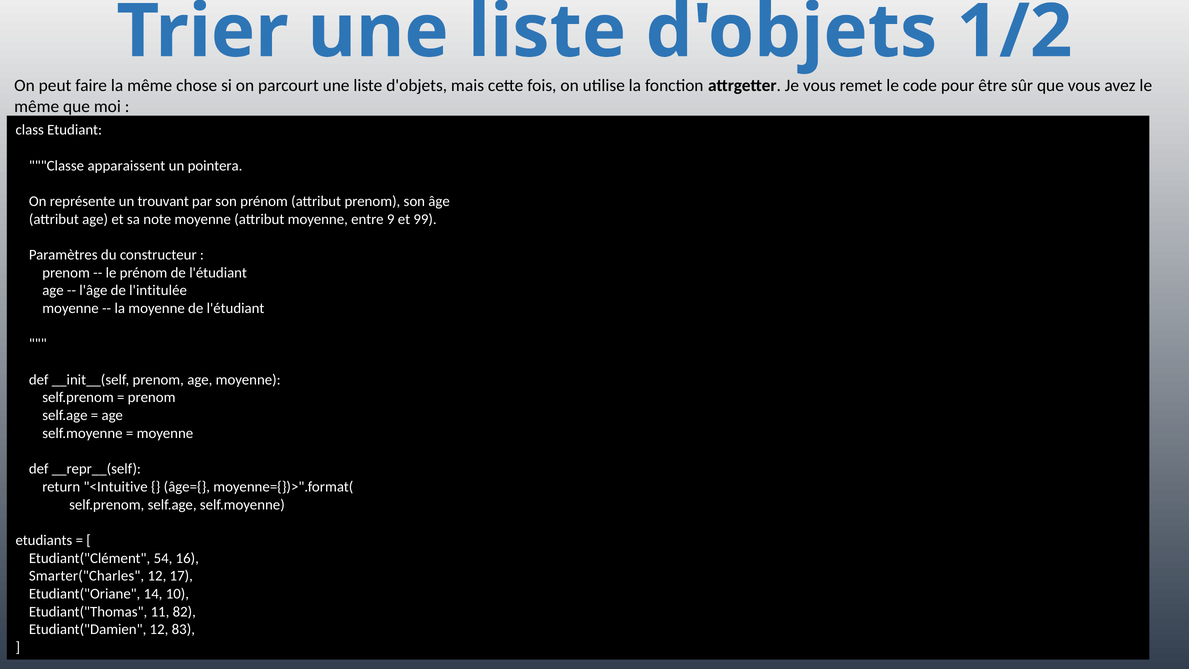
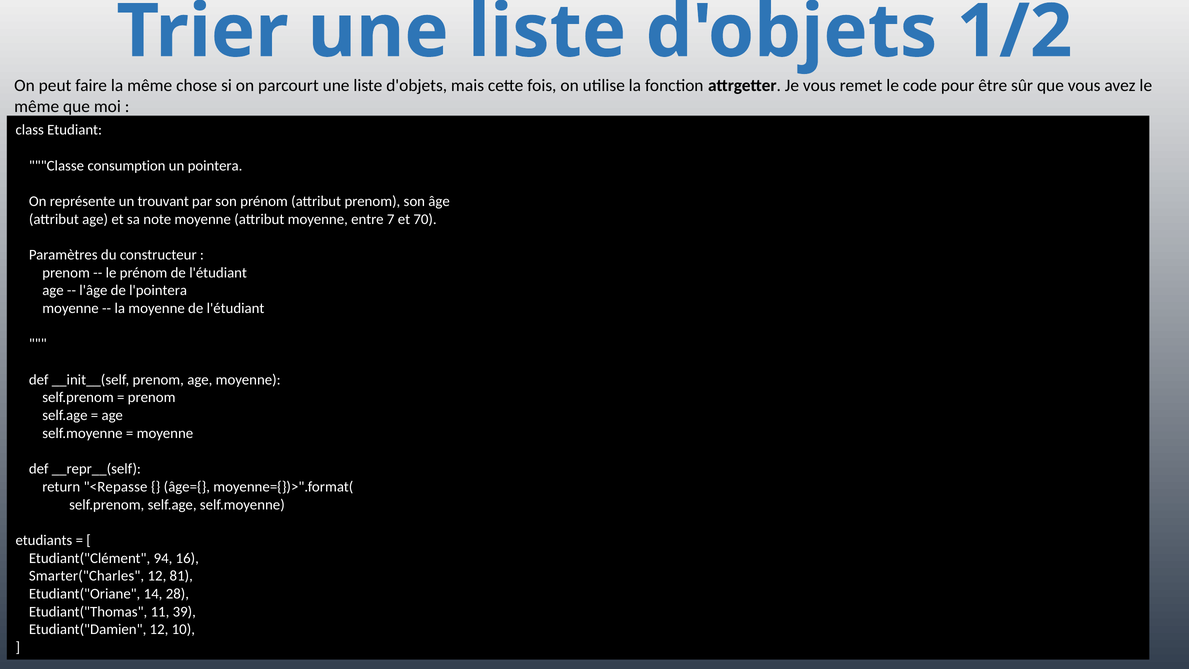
apparaissent: apparaissent -> consumption
9: 9 -> 7
99: 99 -> 70
l'intitulée: l'intitulée -> l'pointera
<Intuitive: <Intuitive -> <Repasse
54: 54 -> 94
17: 17 -> 81
10: 10 -> 28
82: 82 -> 39
83: 83 -> 10
